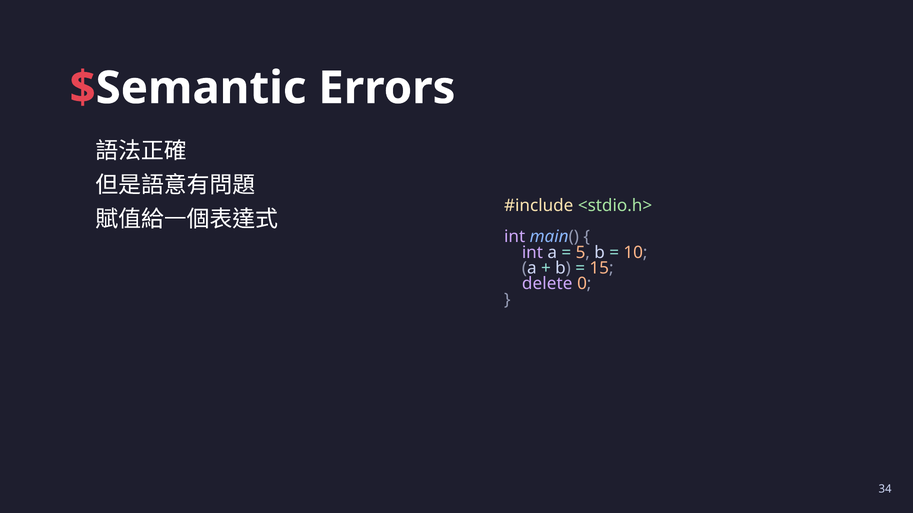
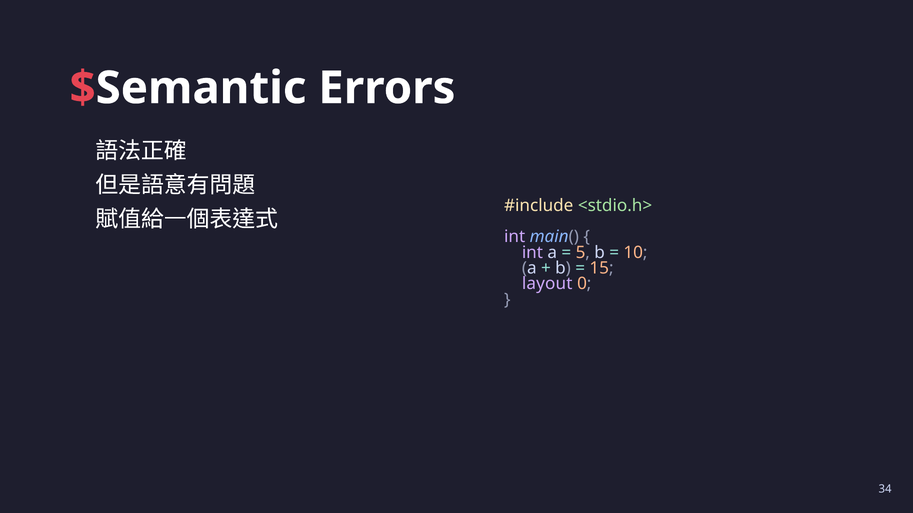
delete: delete -> layout
